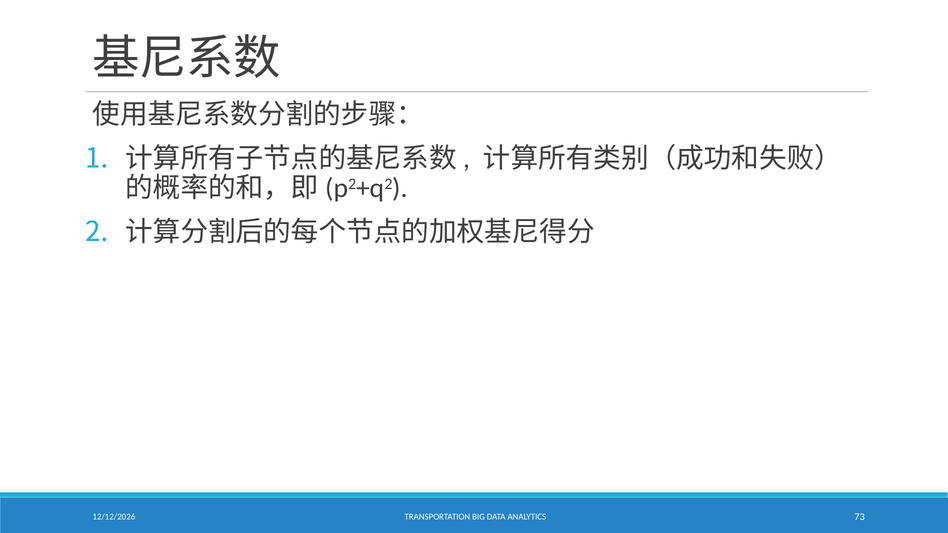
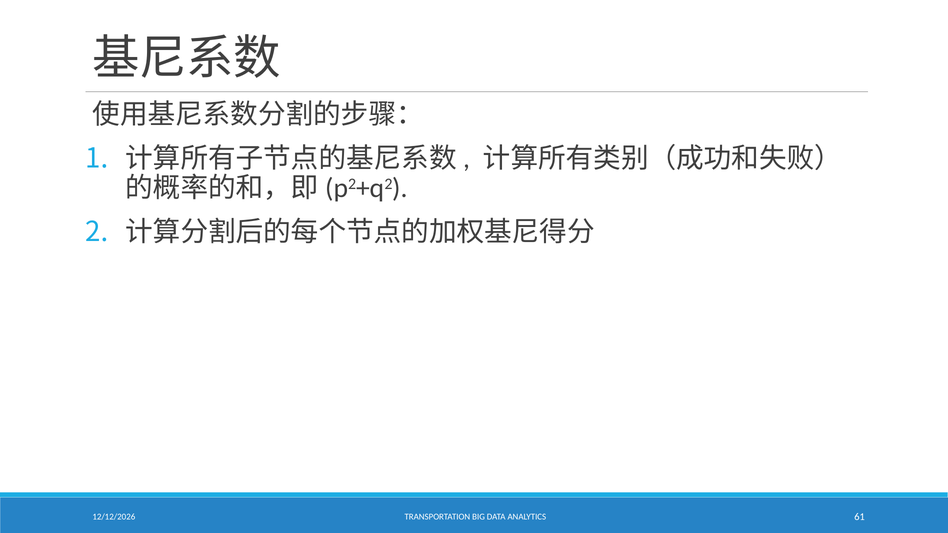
73: 73 -> 61
